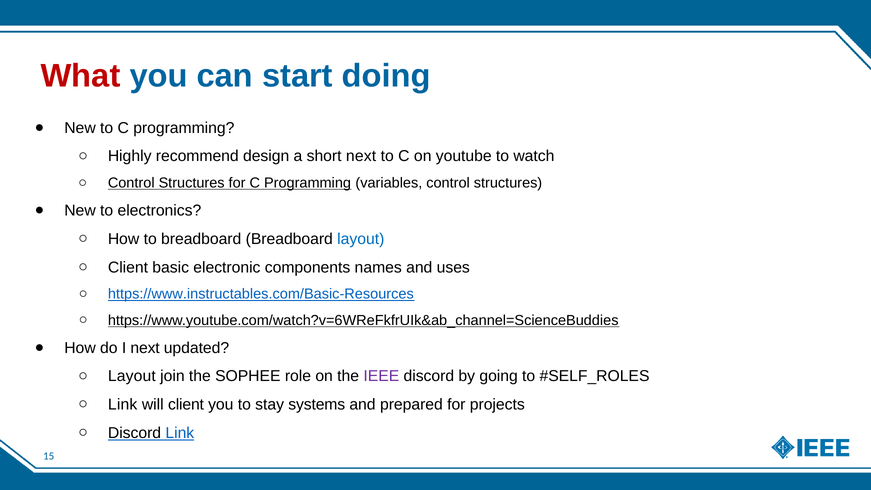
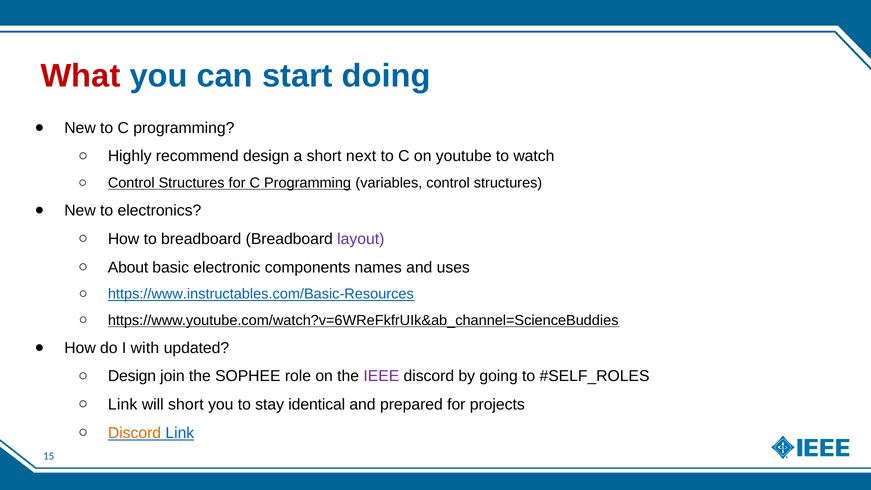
layout at (361, 239) colour: blue -> purple
Client at (128, 267): Client -> About
I next: next -> with
Layout at (132, 376): Layout -> Design
will client: client -> short
systems: systems -> identical
Discord at (135, 433) colour: black -> orange
